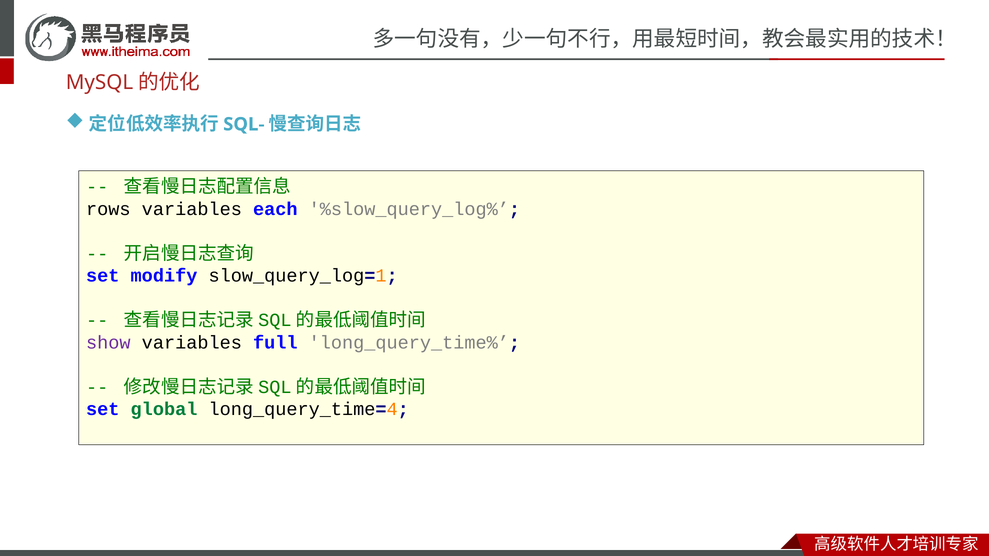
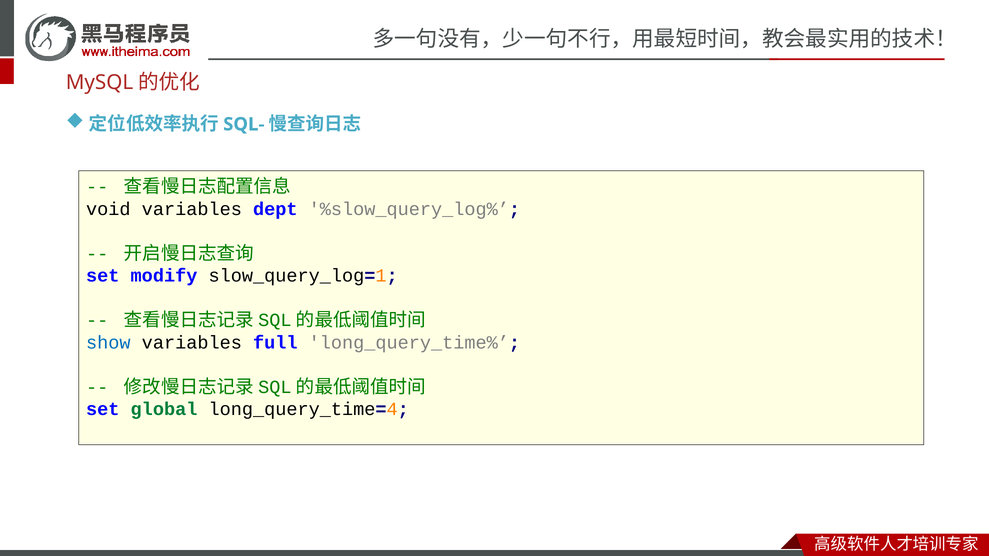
rows: rows -> void
each: each -> dept
show colour: purple -> blue
